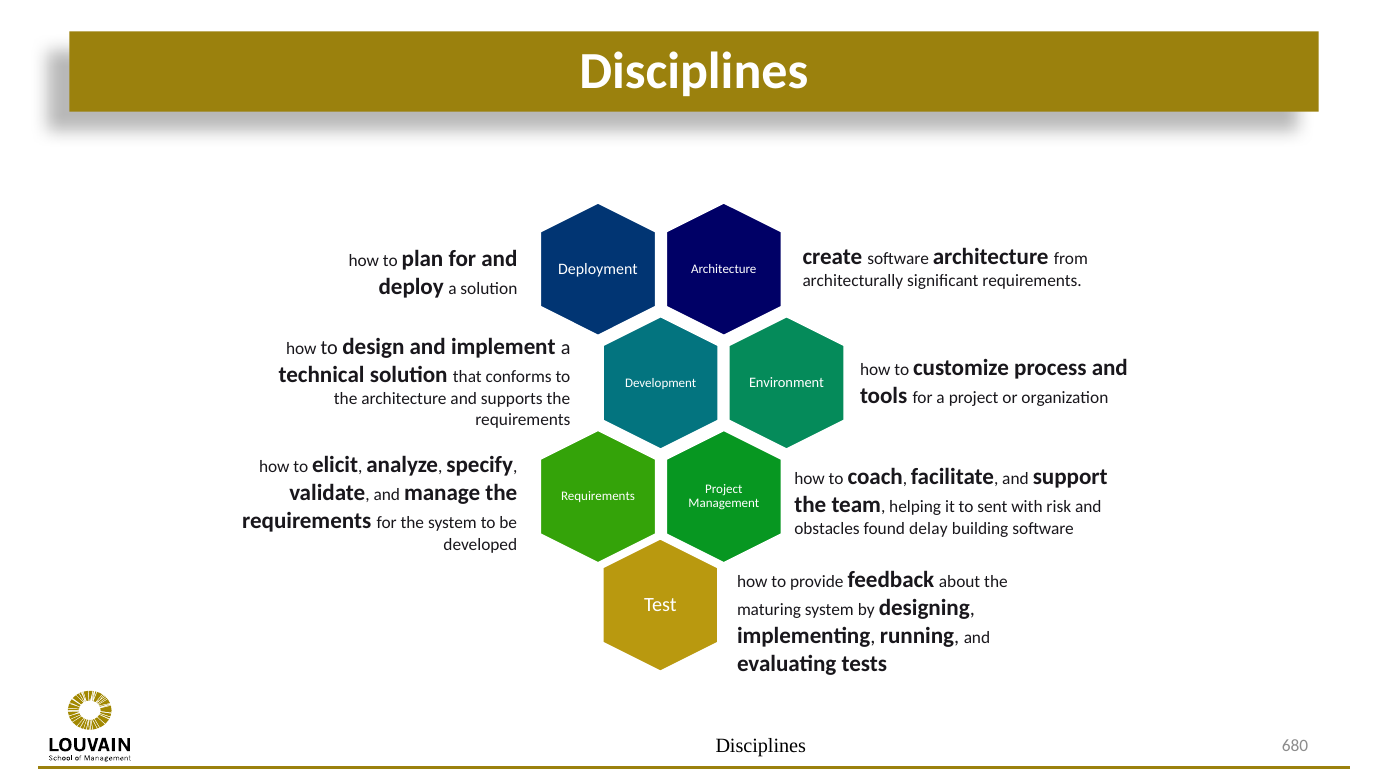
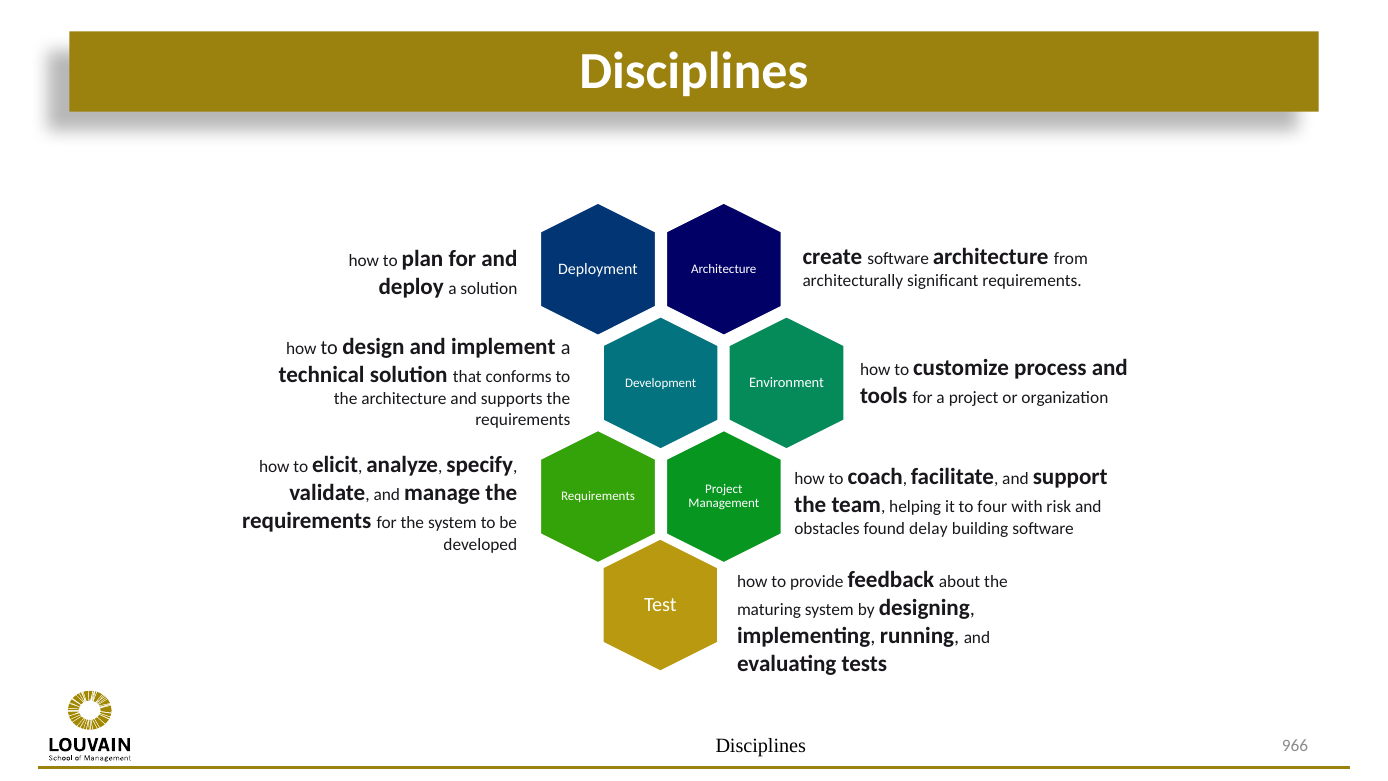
sent: sent -> four
680: 680 -> 966
